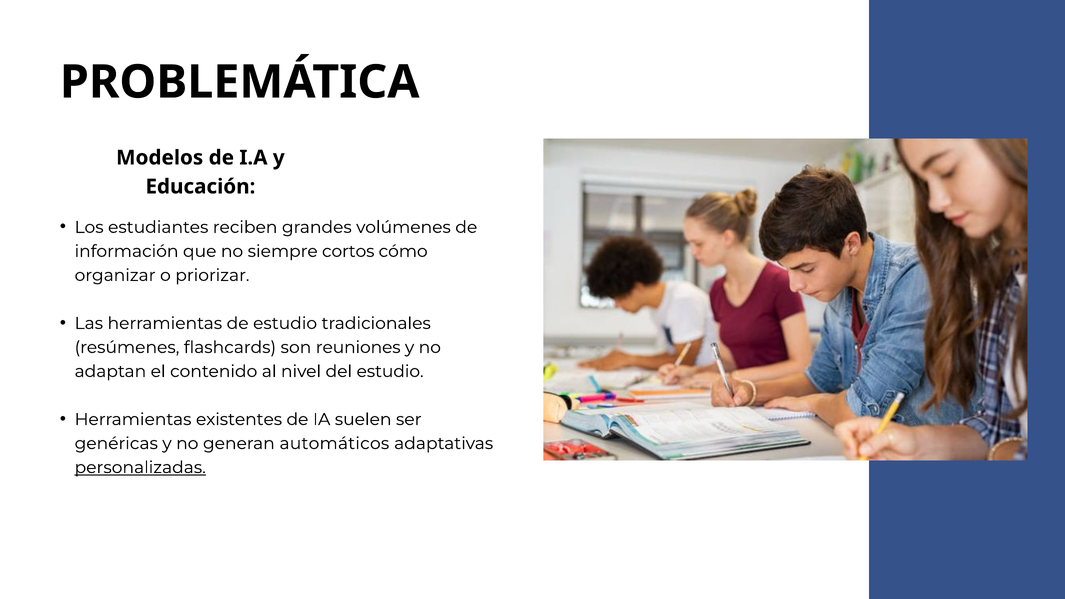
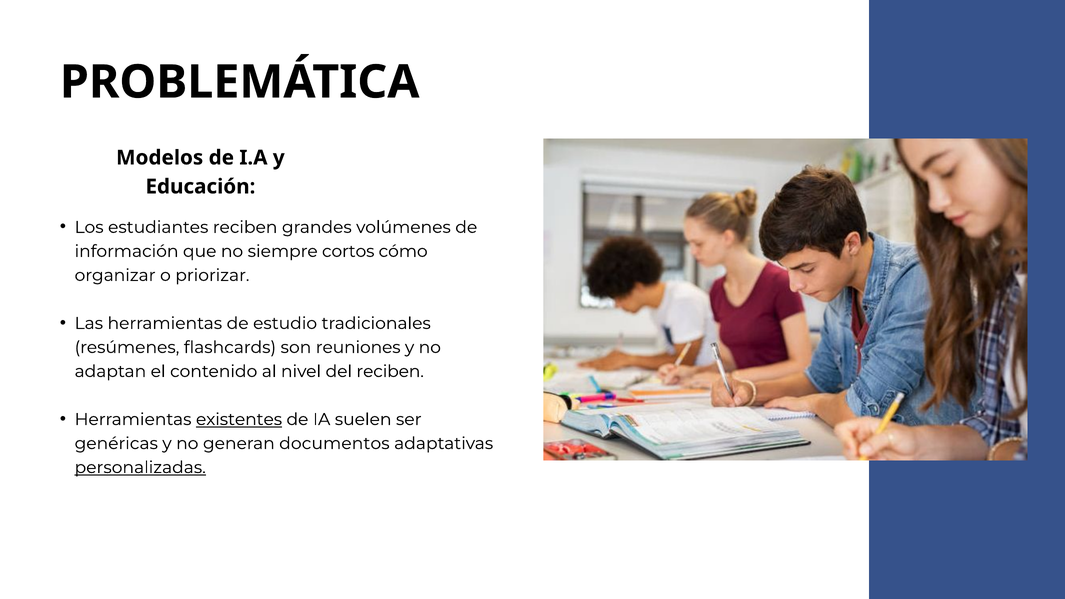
del estudio: estudio -> reciben
existentes underline: none -> present
automáticos: automáticos -> documentos
